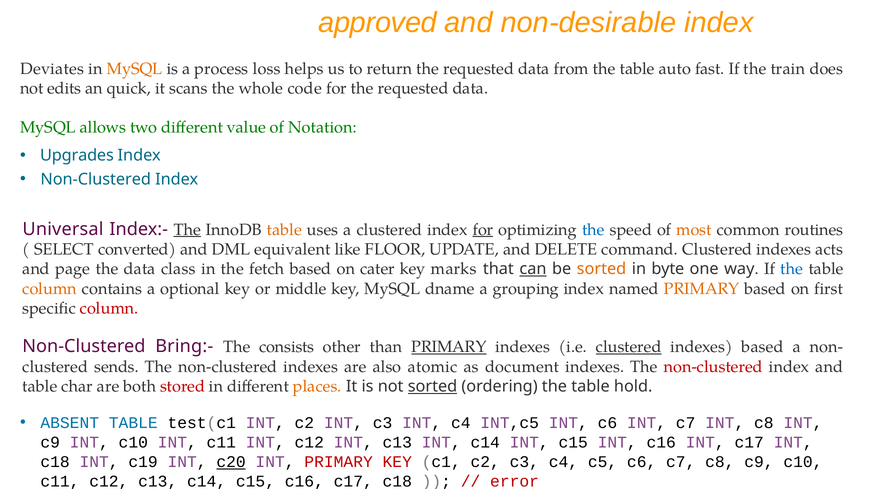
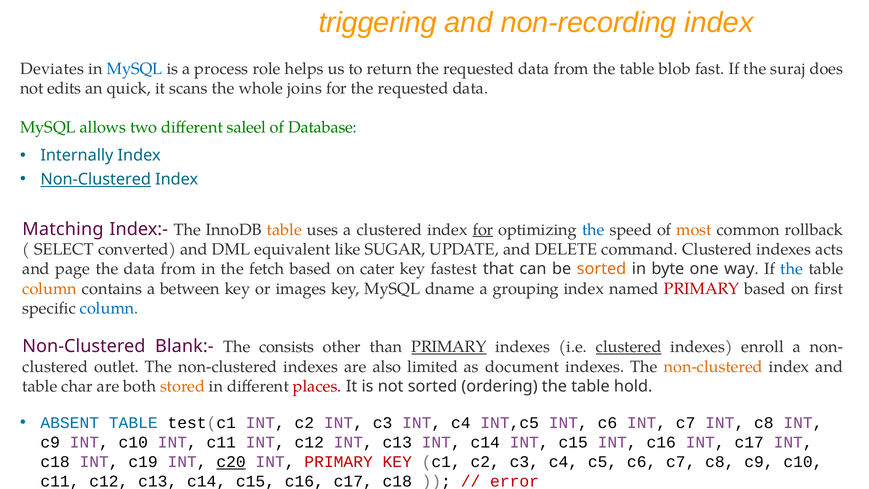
approved: approved -> triggering
non-desirable: non-desirable -> non-recording
MySQL at (135, 69) colour: orange -> blue
loss: loss -> role
auto: auto -> blob
train: train -> suraj
code: code -> joins
value: value -> saleel
Notation: Notation -> Database
Upgrades: Upgrades -> Internally
Non-Clustered at (96, 179) underline: none -> present
Universal: Universal -> Matching
The at (187, 230) underline: present -> none
routines: routines -> rollback
FLOOR: FLOOR -> SUGAR
the data class: class -> from
marks: marks -> fastest
can underline: present -> none
optional: optional -> between
middle: middle -> images
PRIMARY at (702, 289) colour: orange -> red
column at (109, 308) colour: red -> blue
Bring:-: Bring:- -> Blank:-
indexes based: based -> enroll
sends: sends -> outlet
atomic: atomic -> limited
non-clustered at (713, 367) colour: red -> orange
stored colour: red -> orange
places colour: orange -> red
sorted at (433, 386) underline: present -> none
